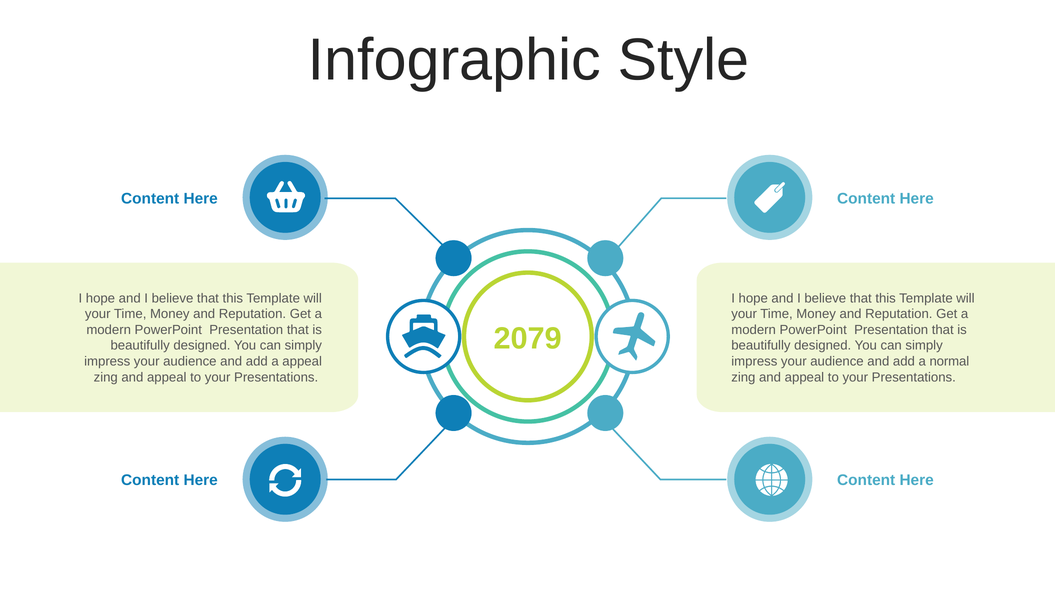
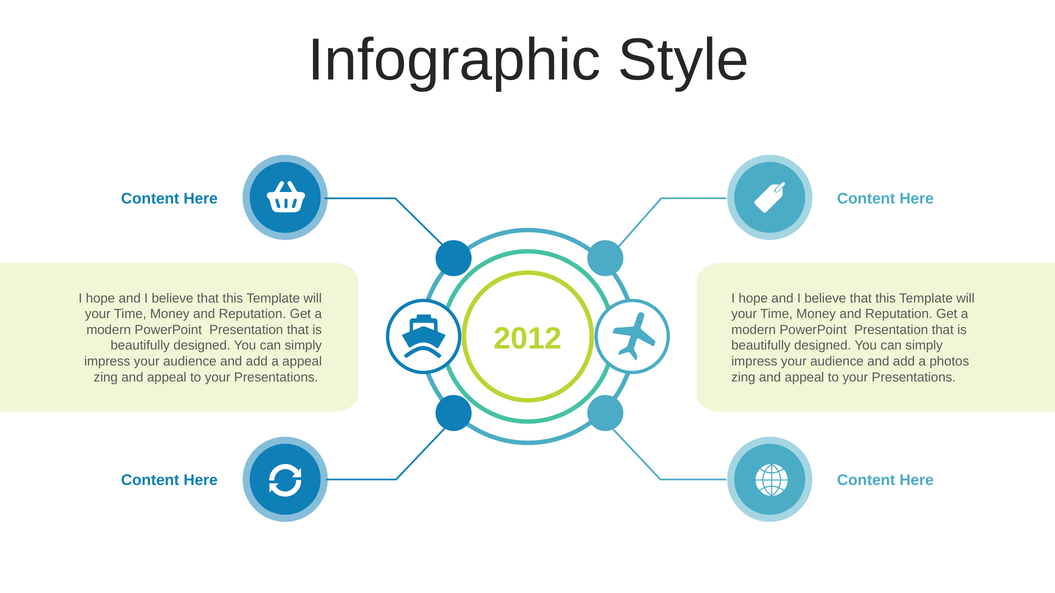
2079: 2079 -> 2012
normal: normal -> photos
